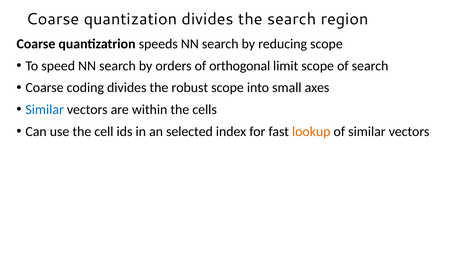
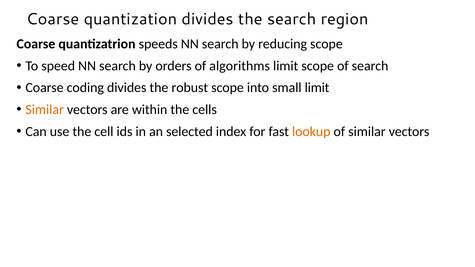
orthogonal: orthogonal -> algorithms
small axes: axes -> limit
Similar at (45, 110) colour: blue -> orange
